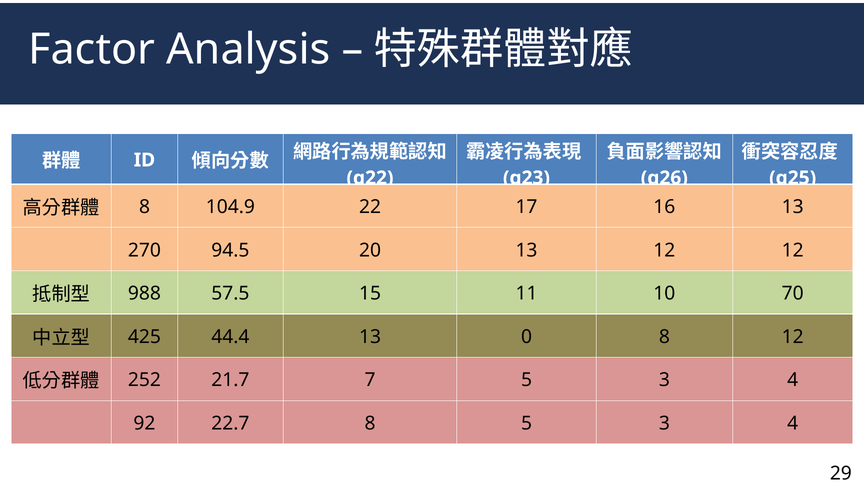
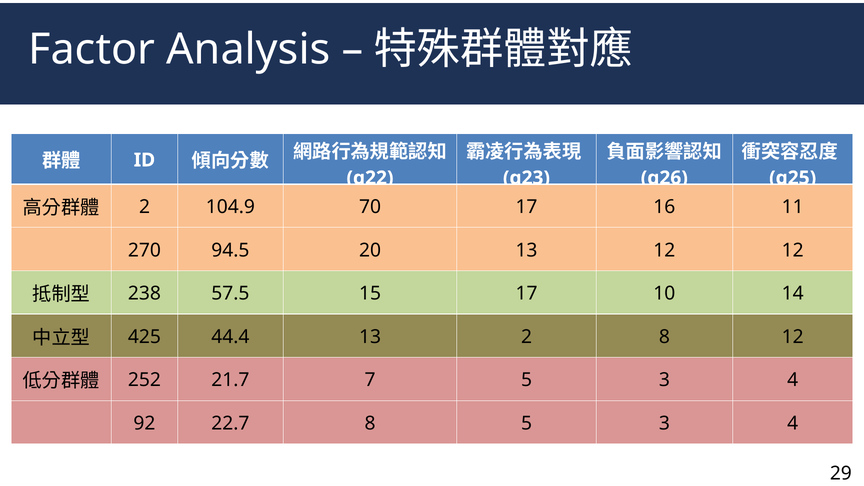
8 at (144, 207): 8 -> 2
22: 22 -> 70
16 13: 13 -> 11
988: 988 -> 238
15 11: 11 -> 17
70: 70 -> 14
13 0: 0 -> 2
